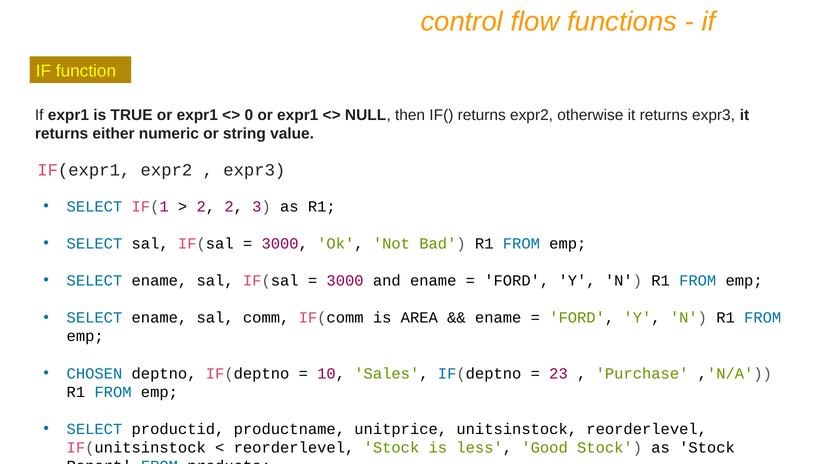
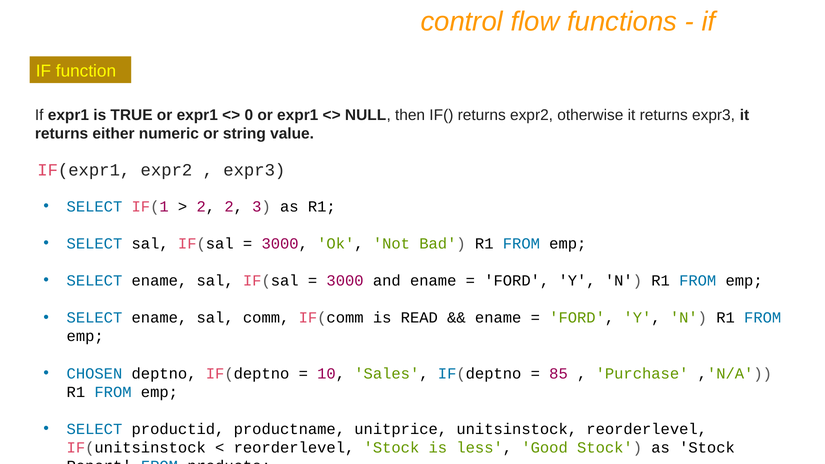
AREA: AREA -> READ
23: 23 -> 85
